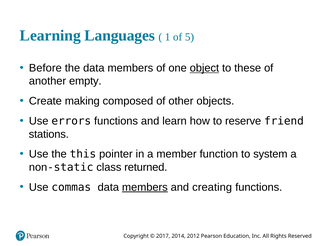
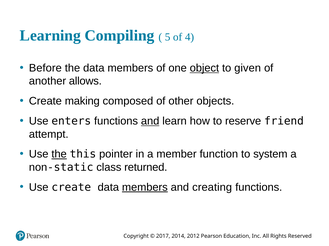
Languages: Languages -> Compiling
1: 1 -> 5
5: 5 -> 4
these: these -> given
empty: empty -> allows
errors: errors -> enters
and at (150, 121) underline: none -> present
stations: stations -> attempt
the at (59, 155) underline: none -> present
Use commas: commas -> create
